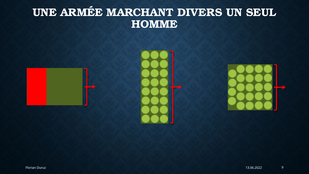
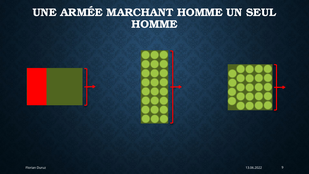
MARCHANT DIVERS: DIVERS -> HOMME
